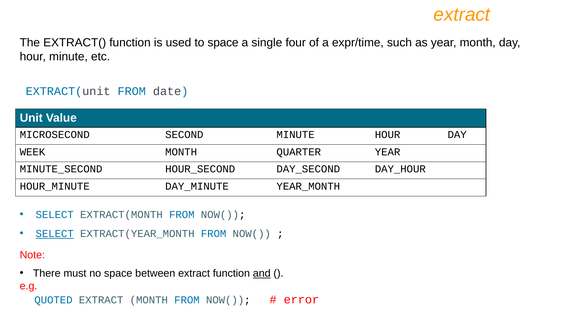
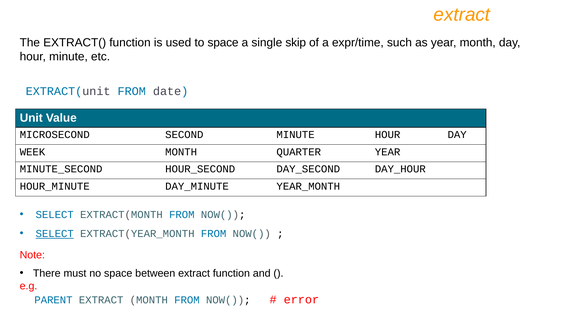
four: four -> skip
and underline: present -> none
QUOTED: QUOTED -> PARENT
